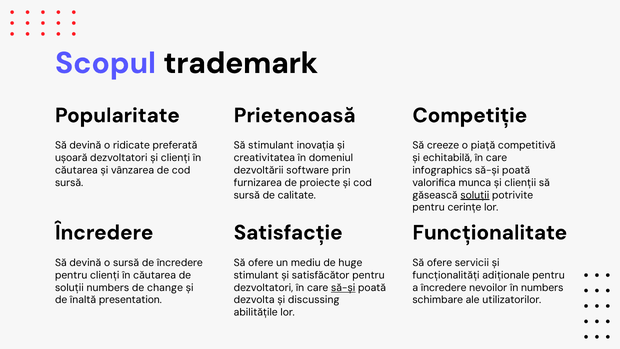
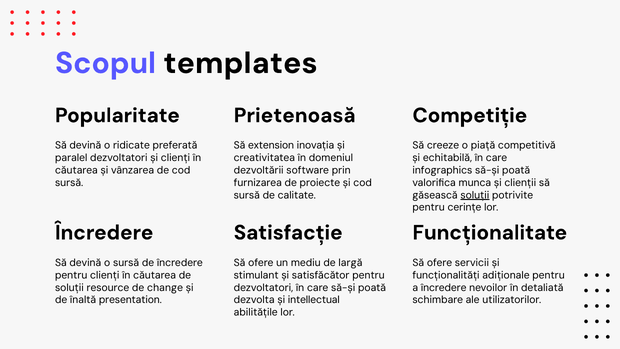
trademark: trademark -> templates
Să stimulant: stimulant -> extension
ușoară: ușoară -> paralel
huge: huge -> largă
soluții numbers: numbers -> resource
să-și at (343, 287) underline: present -> none
în numbers: numbers -> detaliată
discussing: discussing -> intellectual
